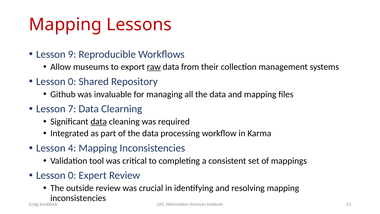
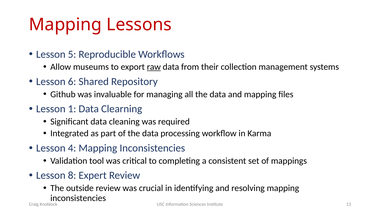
9: 9 -> 5
0 at (72, 81): 0 -> 6
7: 7 -> 1
data at (99, 121) underline: present -> none
0 at (72, 175): 0 -> 8
